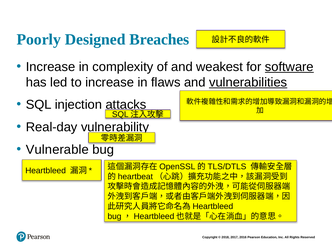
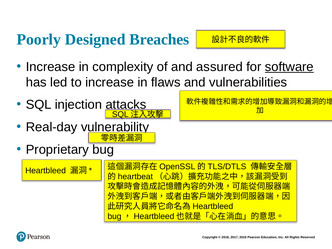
weakest: weakest -> assured
vulnerabilities underline: present -> none
Vulnerable: Vulnerable -> Proprietary
